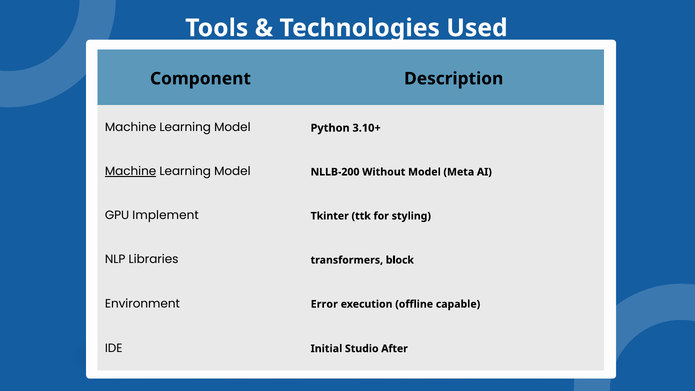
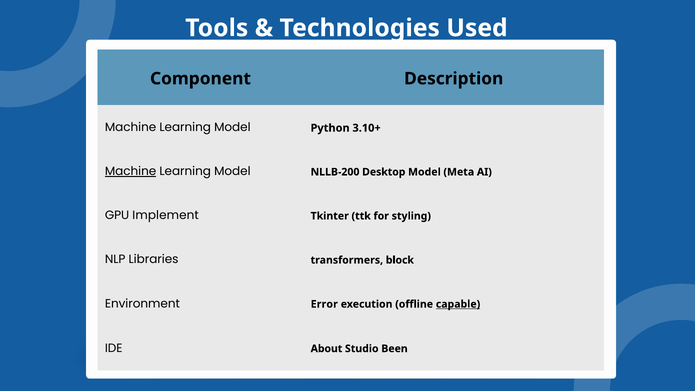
Without: Without -> Desktop
capable underline: none -> present
Initial: Initial -> About
After: After -> Been
